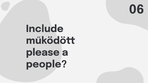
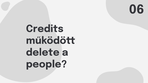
Include: Include -> Credits
please: please -> delete
